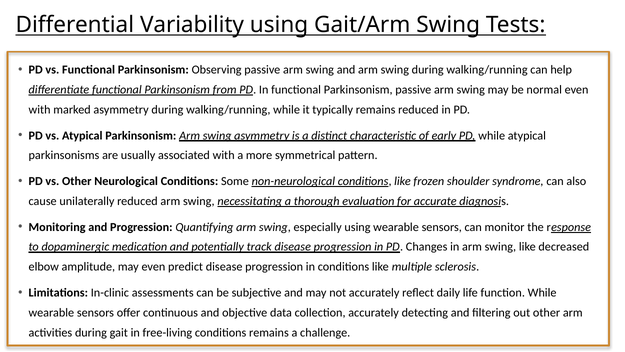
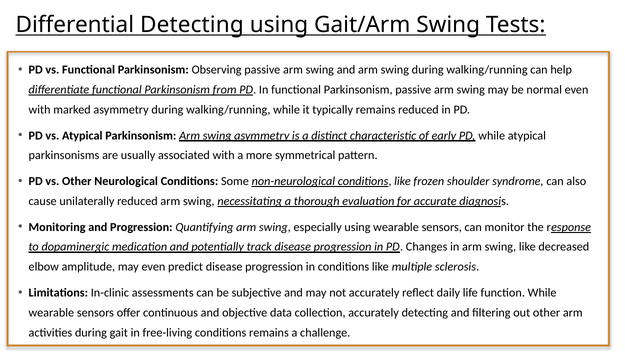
Differential Variability: Variability -> Detecting
